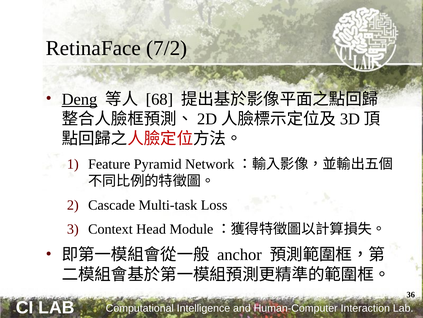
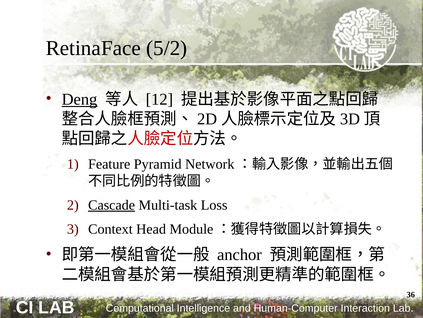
7/2: 7/2 -> 5/2
68: 68 -> 12
Cascade underline: none -> present
